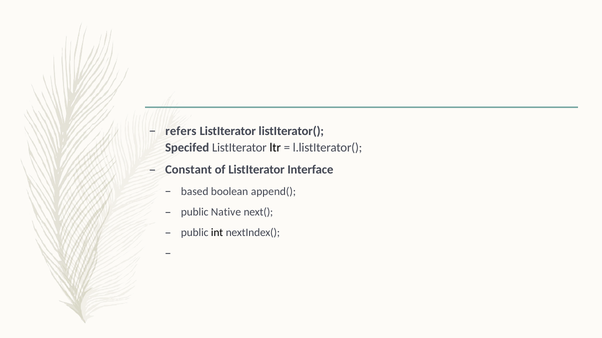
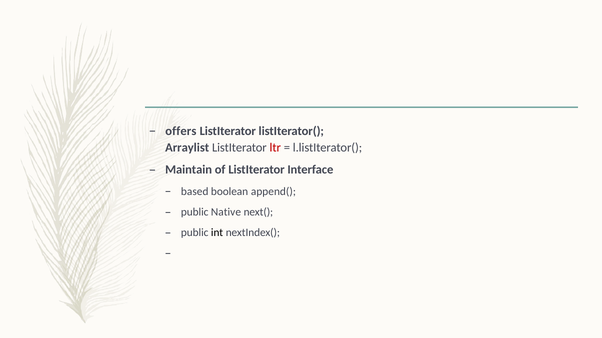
refers: refers -> offers
Specifed: Specifed -> Arraylist
ltr colour: black -> red
Constant: Constant -> Maintain
